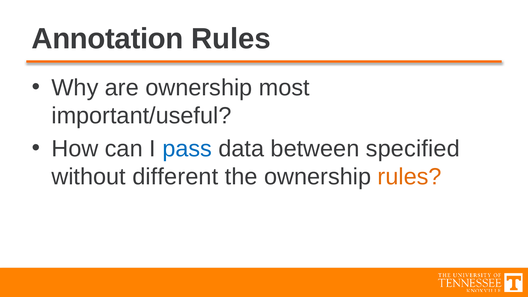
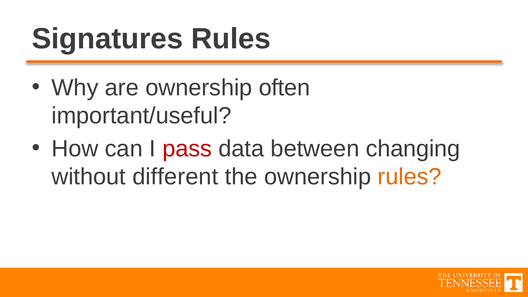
Annotation: Annotation -> Signatures
most: most -> often
pass colour: blue -> red
specified: specified -> changing
